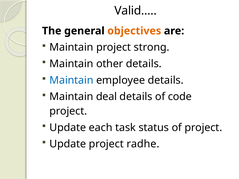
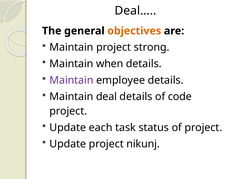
Valid…: Valid… -> Deal…
other: other -> when
Maintain at (71, 80) colour: blue -> purple
radhe: radhe -> nikunj
